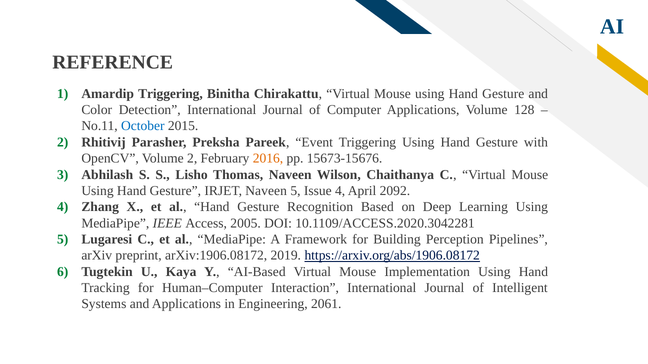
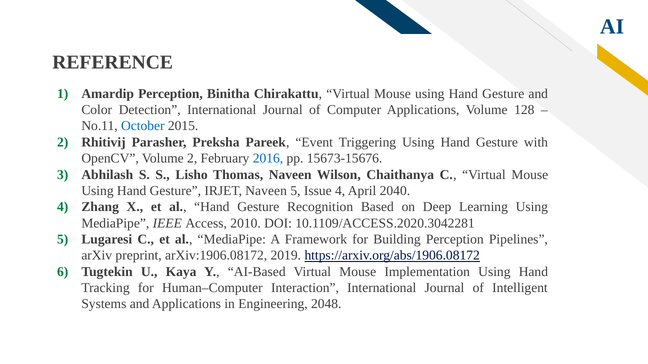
Amardip Triggering: Triggering -> Perception
2016 colour: orange -> blue
2092: 2092 -> 2040
2005: 2005 -> 2010
2061: 2061 -> 2048
